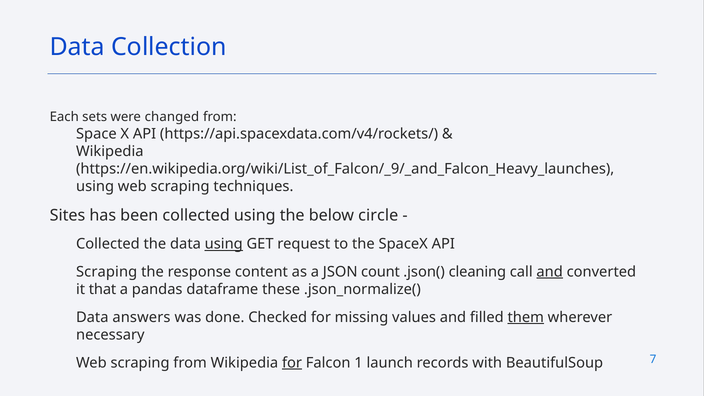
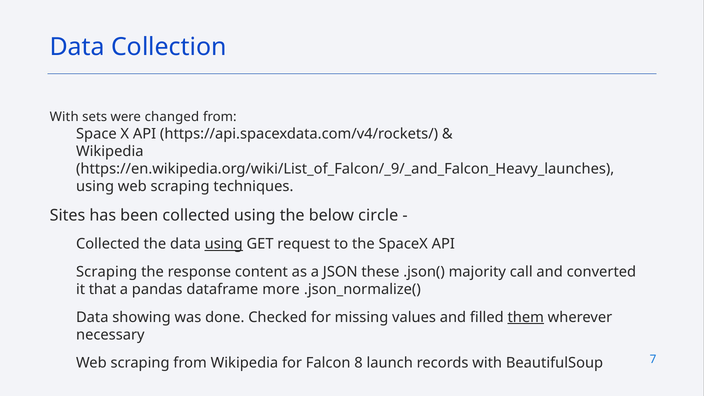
Each at (64, 117): Each -> With
count: count -> these
cleaning: cleaning -> majority
and at (550, 272) underline: present -> none
these: these -> more
answers: answers -> showing
for at (292, 363) underline: present -> none
1: 1 -> 8
